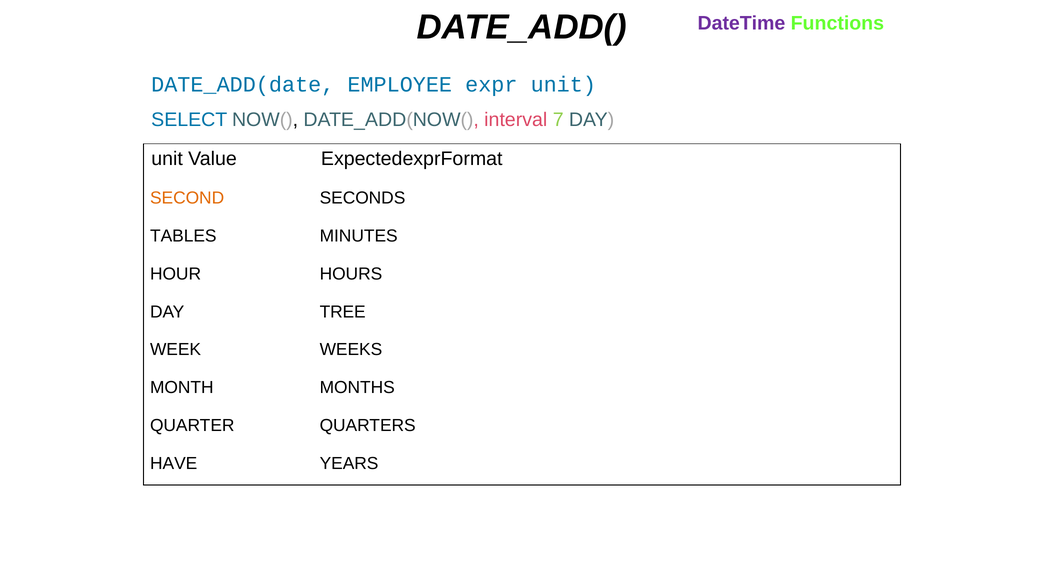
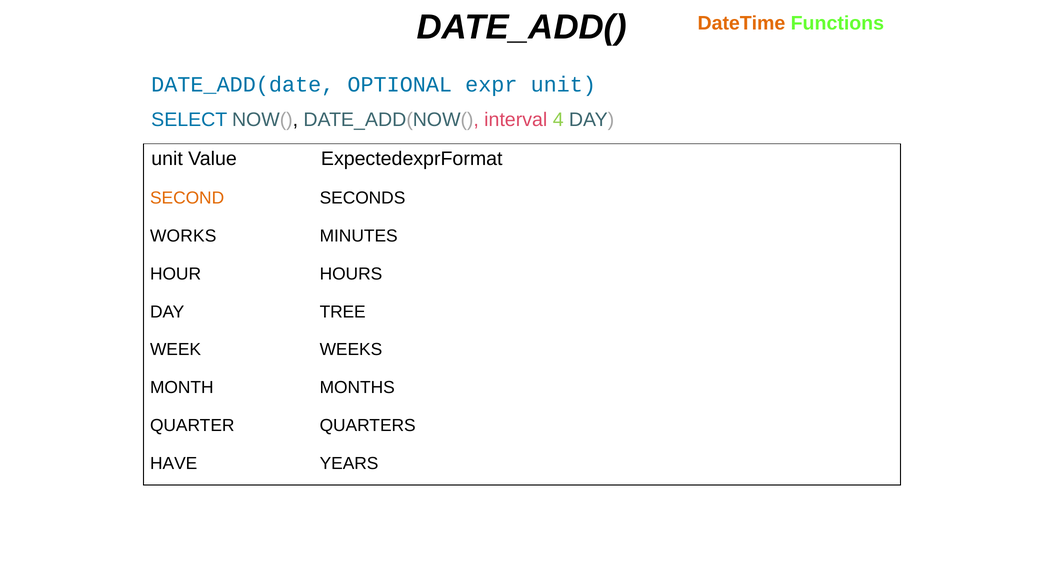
DateTime colour: purple -> orange
EMPLOYEE: EMPLOYEE -> OPTIONAL
7: 7 -> 4
TABLES: TABLES -> WORKS
